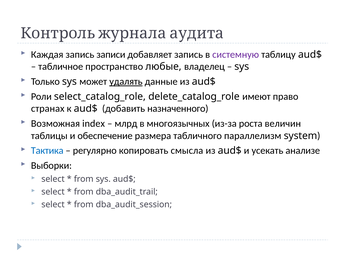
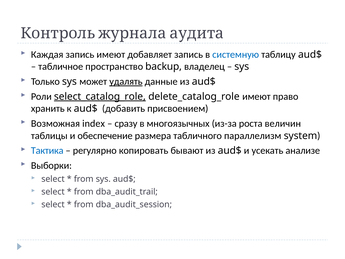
запись записи: записи -> имеют
системную colour: purple -> blue
любые: любые -> backup
select_catalog_role underline: none -> present
странах: странах -> хранить
назначенного: назначенного -> присвоением
млрд: млрд -> сразу
смысла: смысла -> бывают
